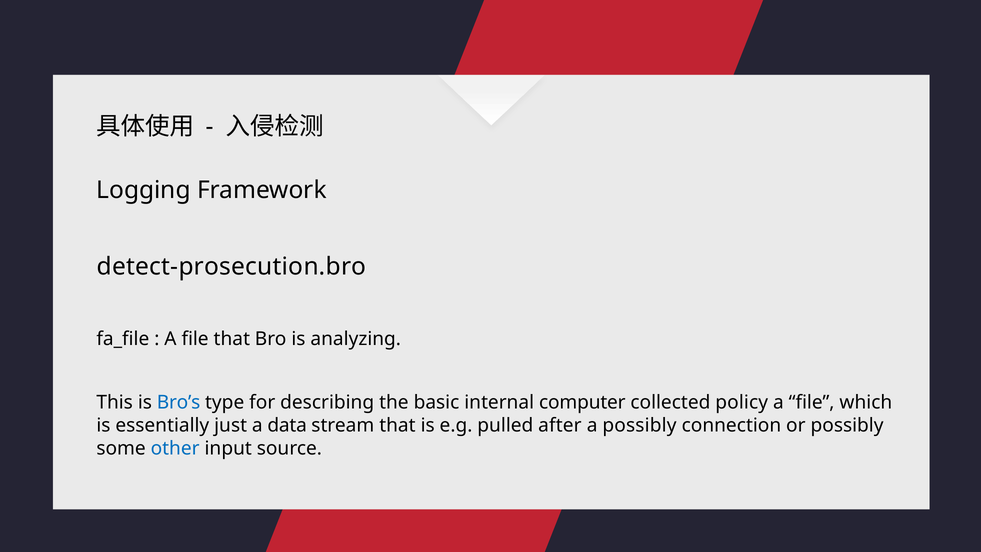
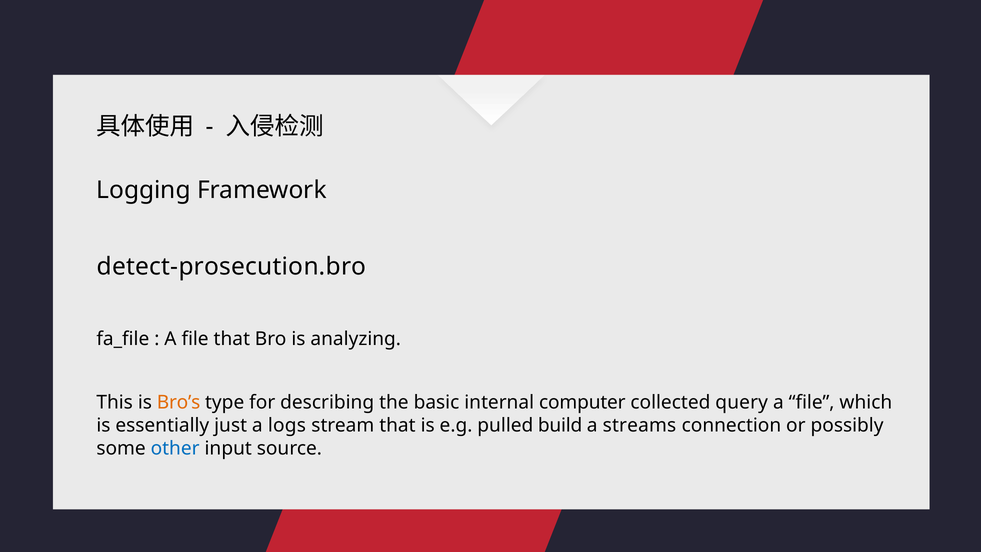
Bro’s colour: blue -> orange
policy: policy -> query
data: data -> logs
after: after -> build
a possibly: possibly -> streams
